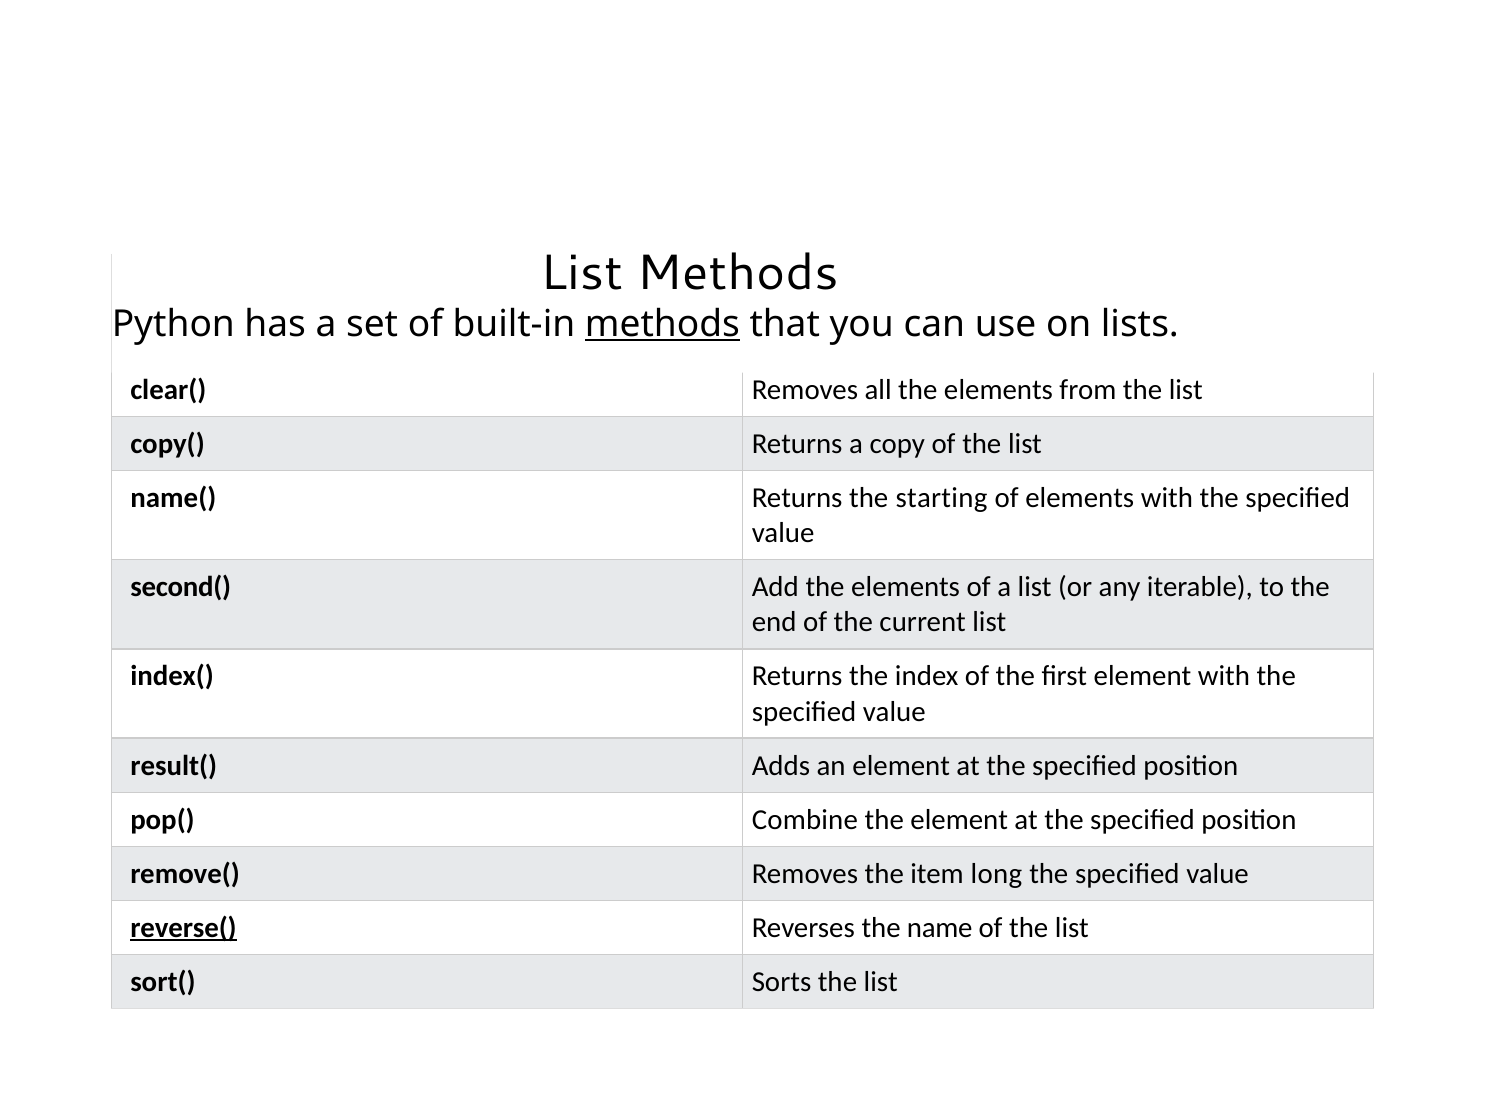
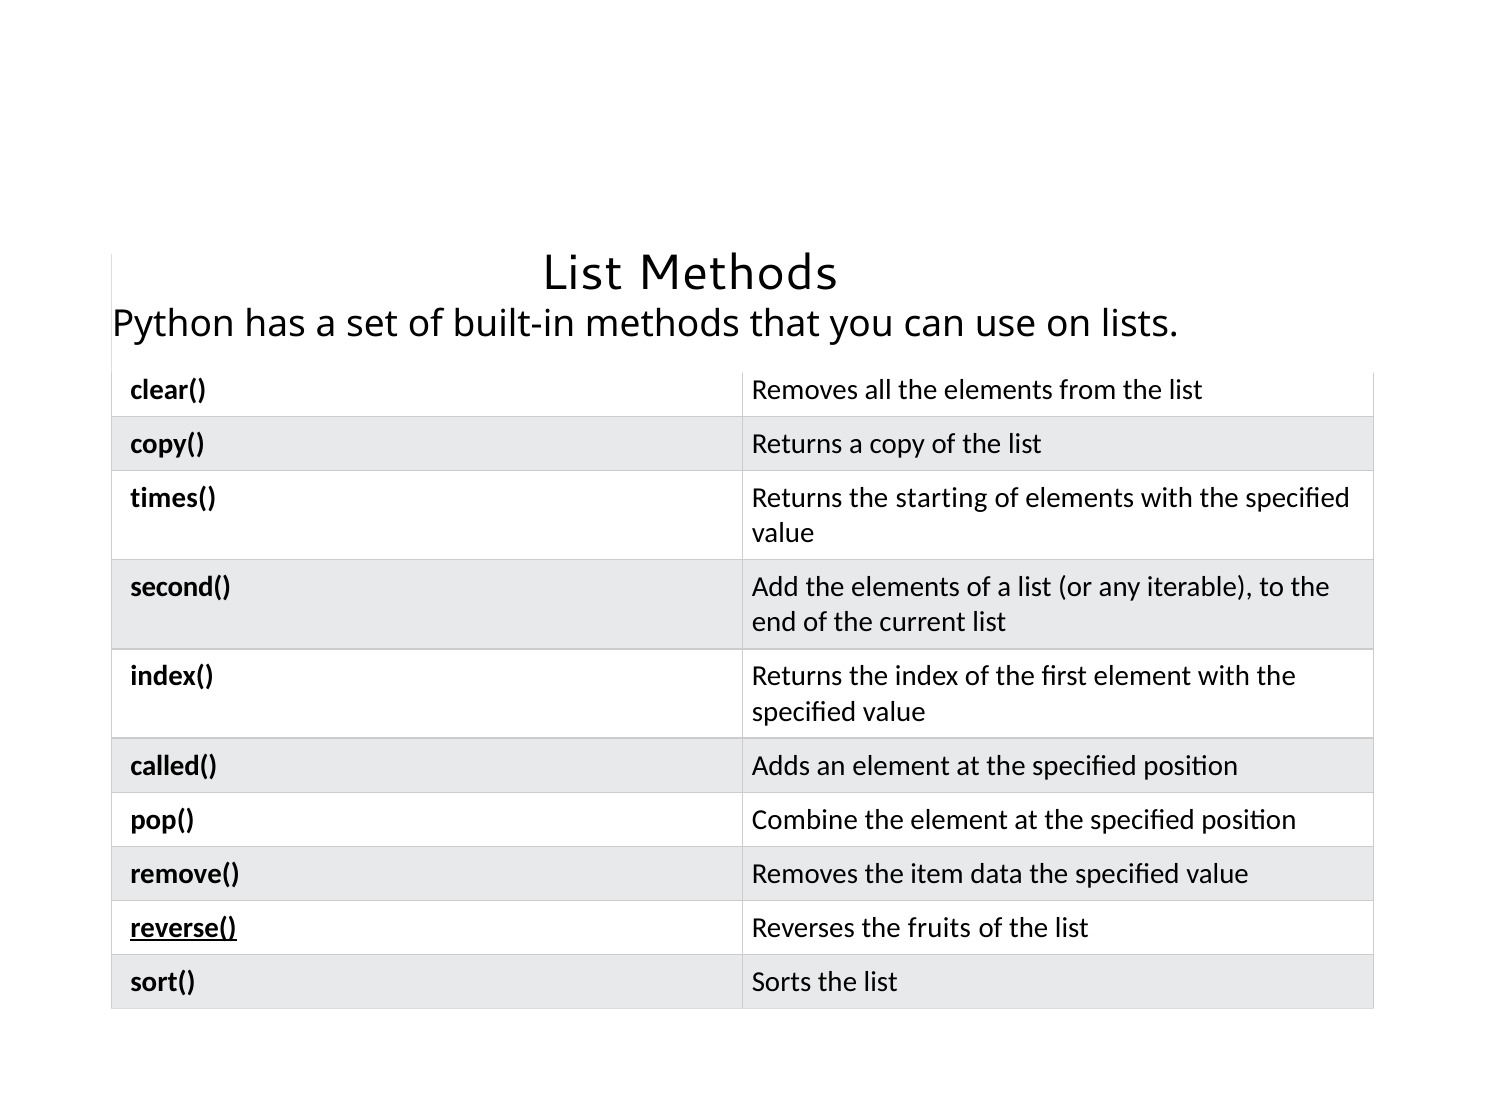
methods at (662, 324) underline: present -> none
name(: name( -> times(
result(: result( -> called(
long: long -> data
name: name -> fruits
